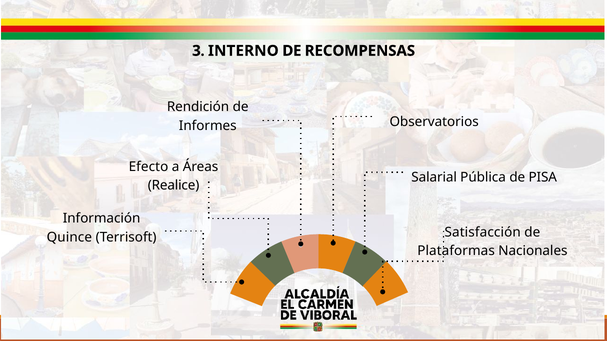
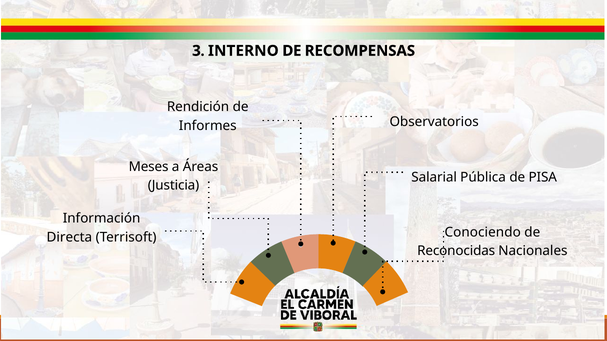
Efecto: Efecto -> Meses
Realice: Realice -> Justicia
Quince: Quince -> Directa
Satisfacción: Satisfacción -> Conociendo
Plataformas: Plataformas -> Reconocidas
